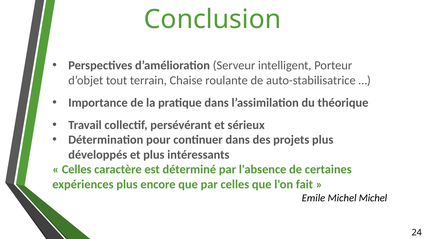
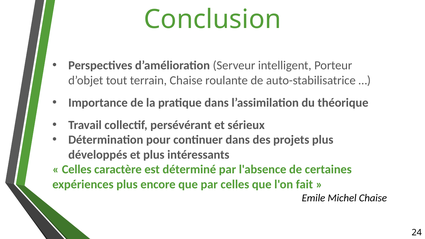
Michel Michel: Michel -> Chaise
